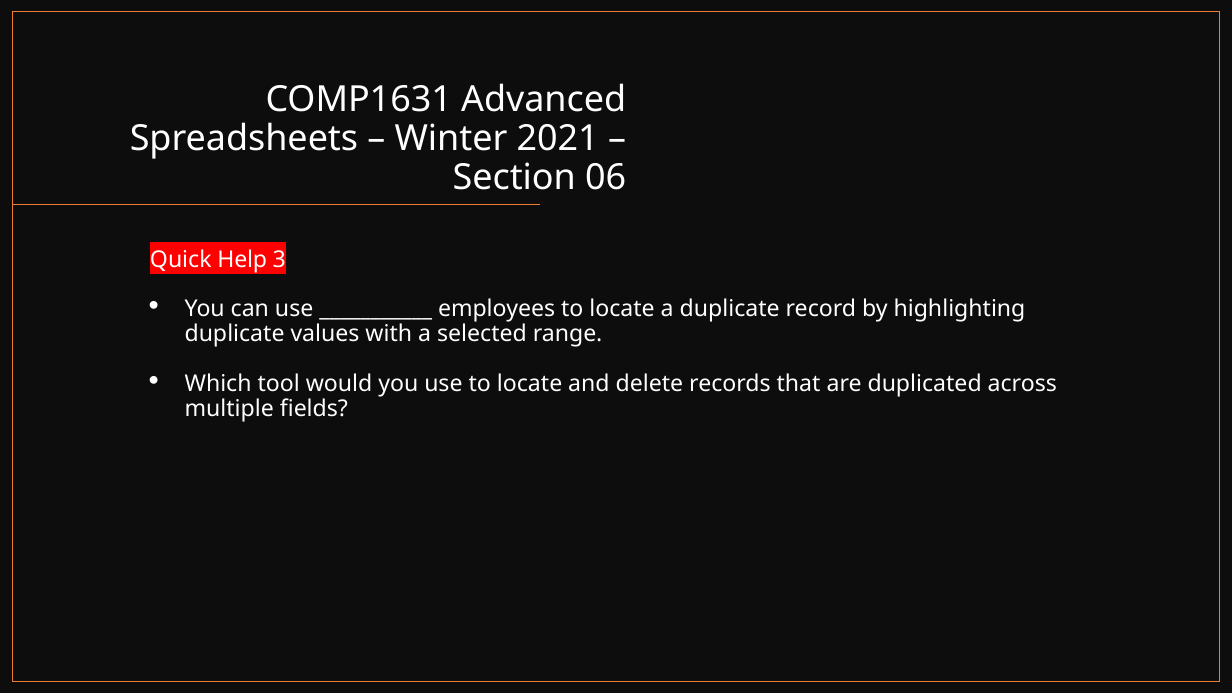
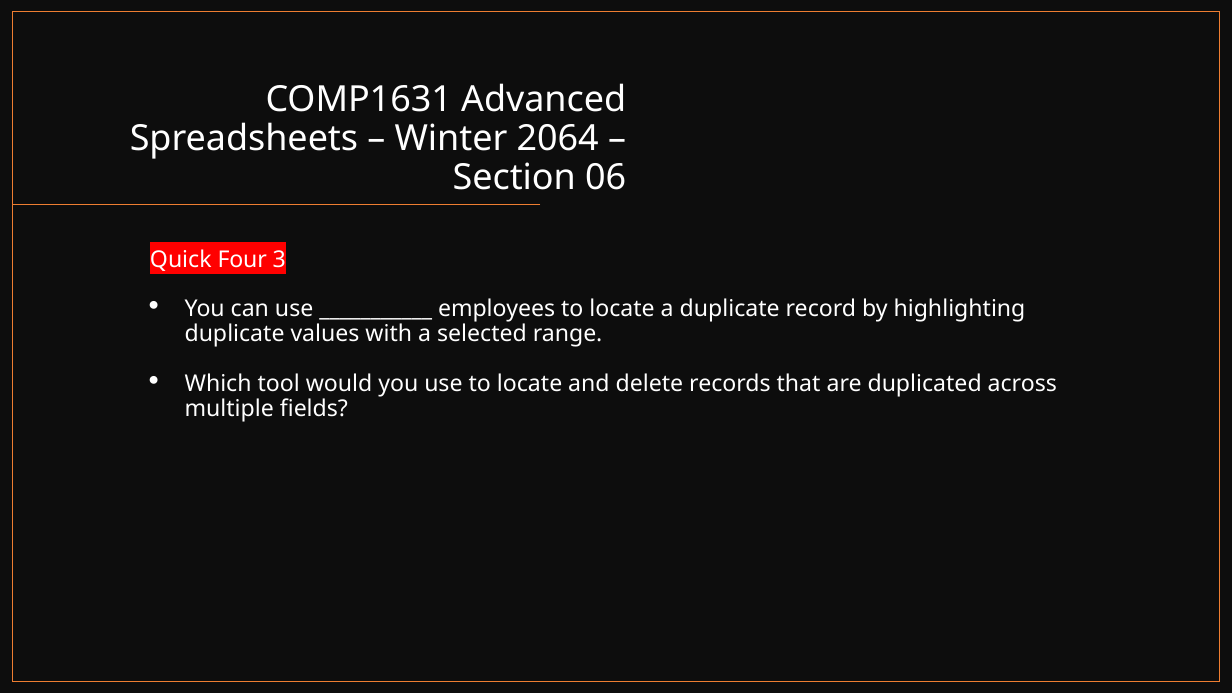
2021: 2021 -> 2064
Help: Help -> Four
